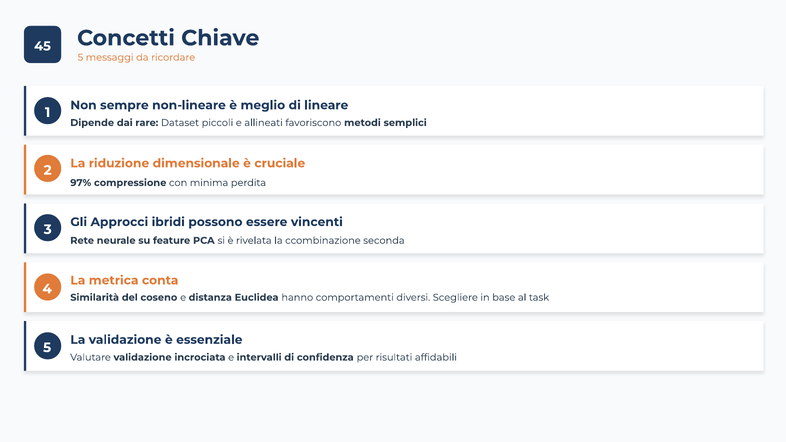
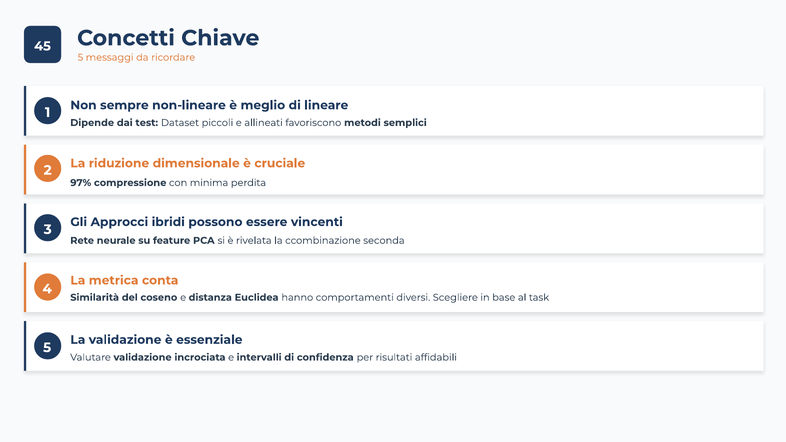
rare: rare -> test
